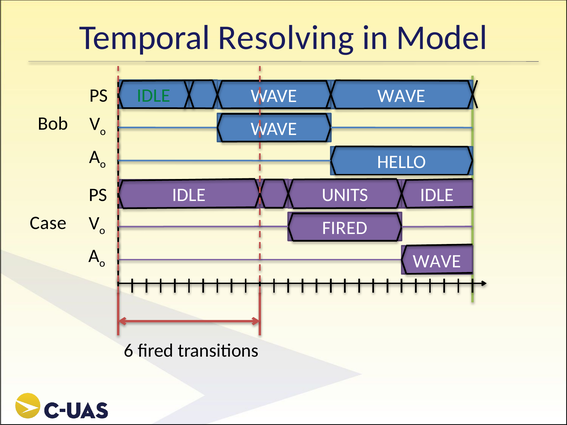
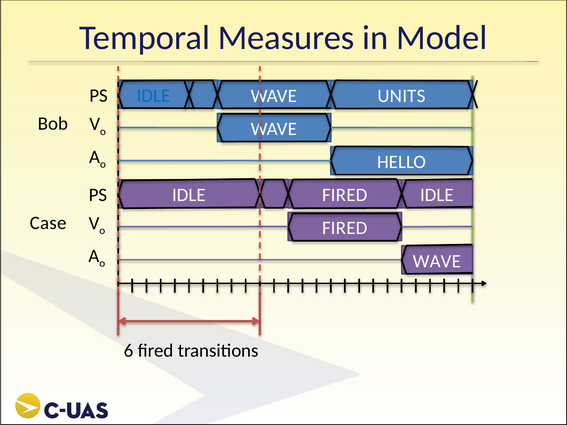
Resolving: Resolving -> Measures
IDLE at (154, 96) colour: green -> blue
WAVE at (402, 96): WAVE -> UNITS
UNITS at (345, 195): UNITS -> FIRED
